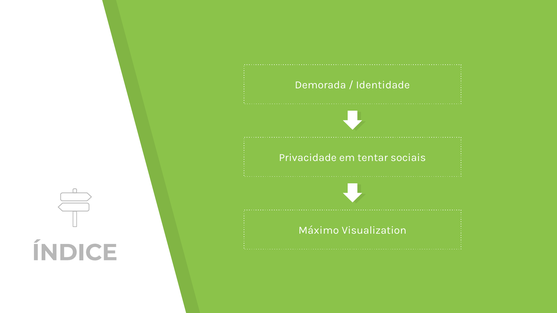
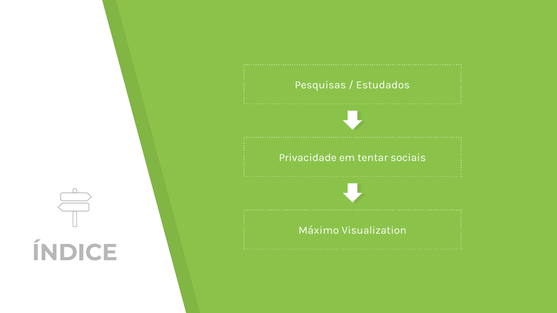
Demorada: Demorada -> Pesquisas
Identidade: Identidade -> Estudados
